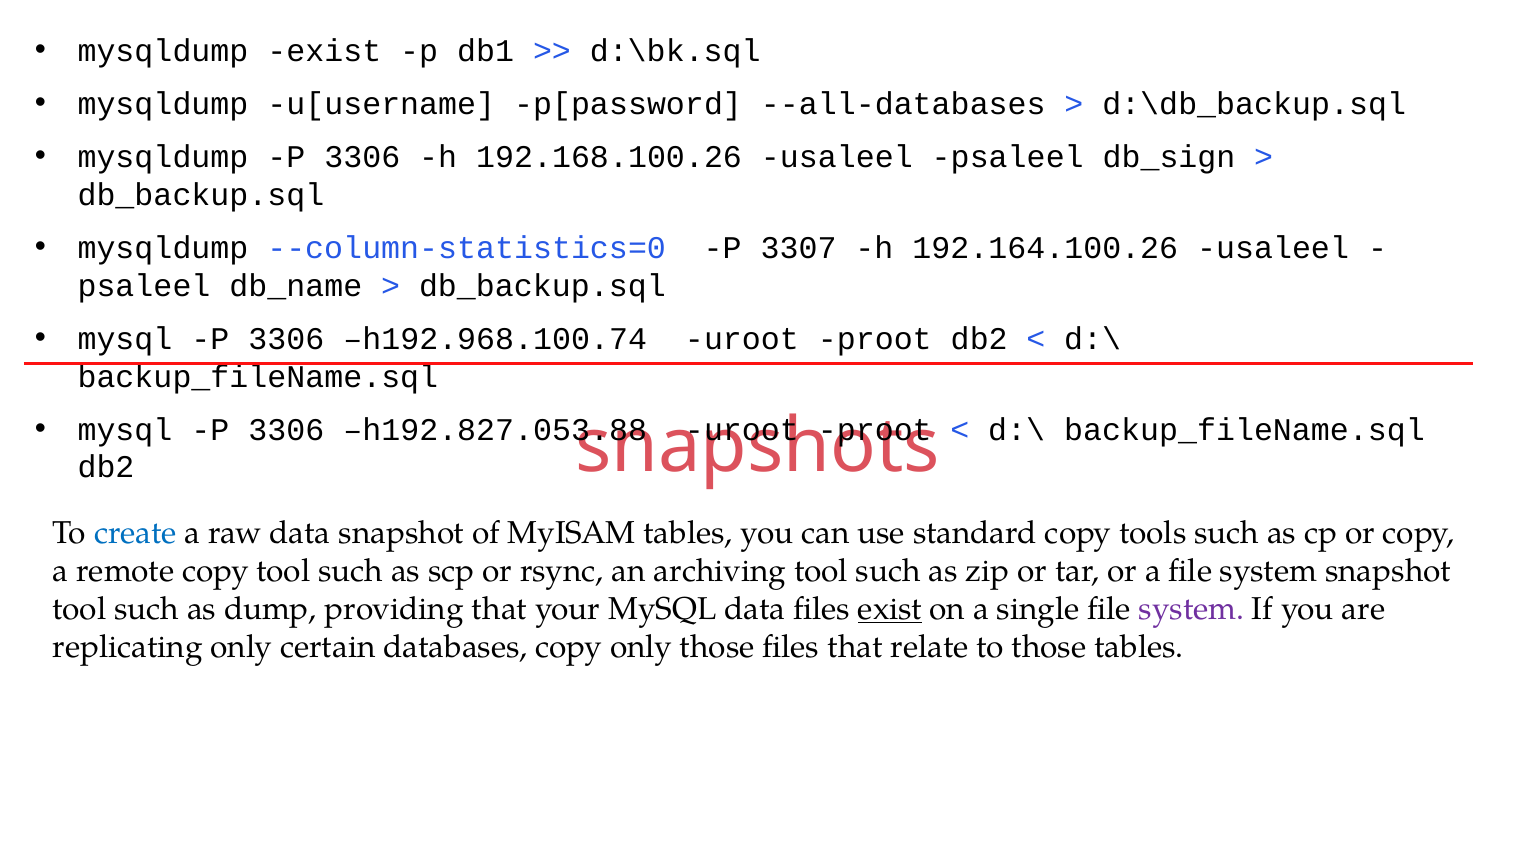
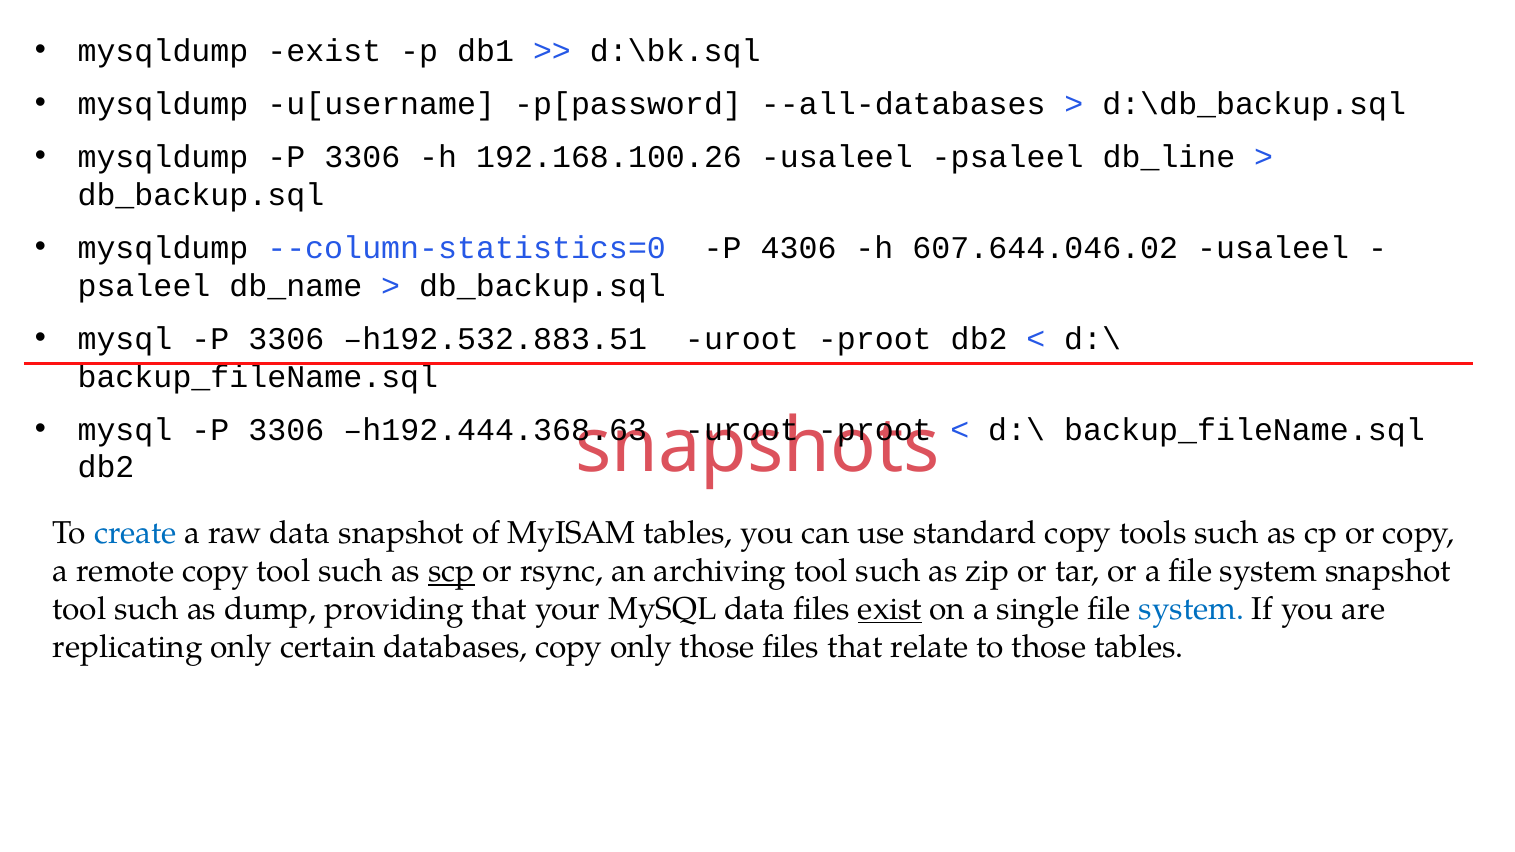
db_sign: db_sign -> db_line
3307: 3307 -> 4306
192.164.100.26: 192.164.100.26 -> 607.644.046.02
h192.968.100.74: h192.968.100.74 -> h192.532.883.51
h192.827.053.88: h192.827.053.88 -> h192.444.368.63
scp underline: none -> present
system at (1191, 609) colour: purple -> blue
